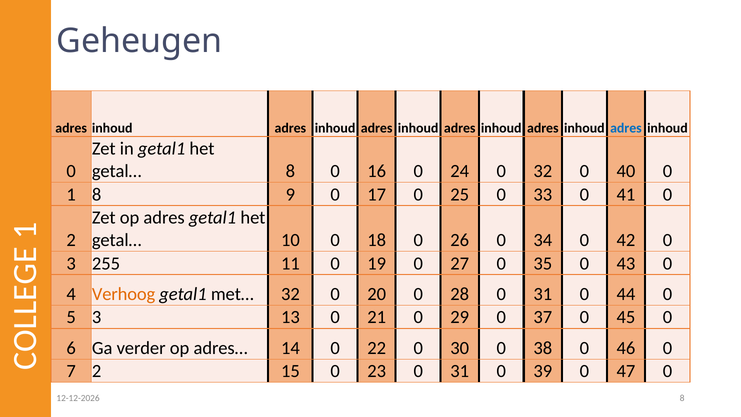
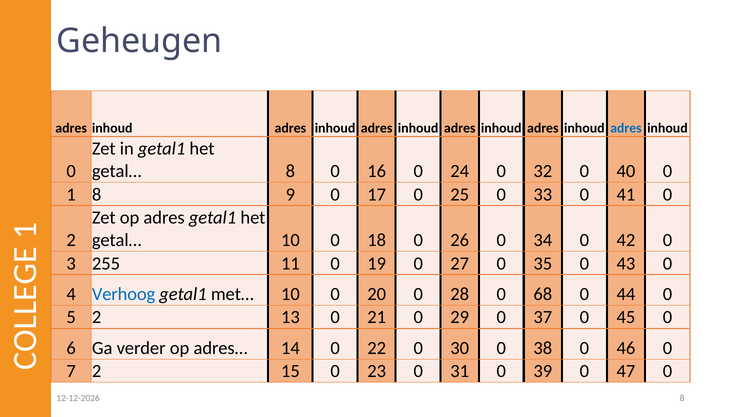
Verhoog colour: orange -> blue
met… 32: 32 -> 10
28 0 31: 31 -> 68
5 3: 3 -> 2
